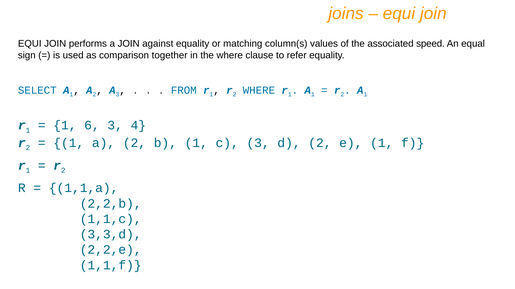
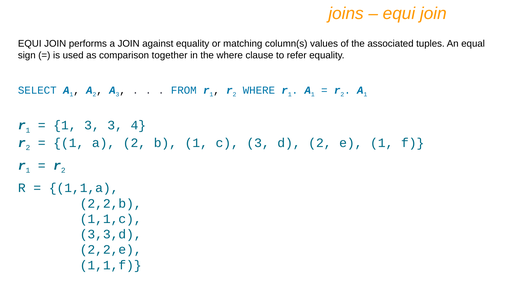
speed: speed -> tuples
1 6: 6 -> 3
